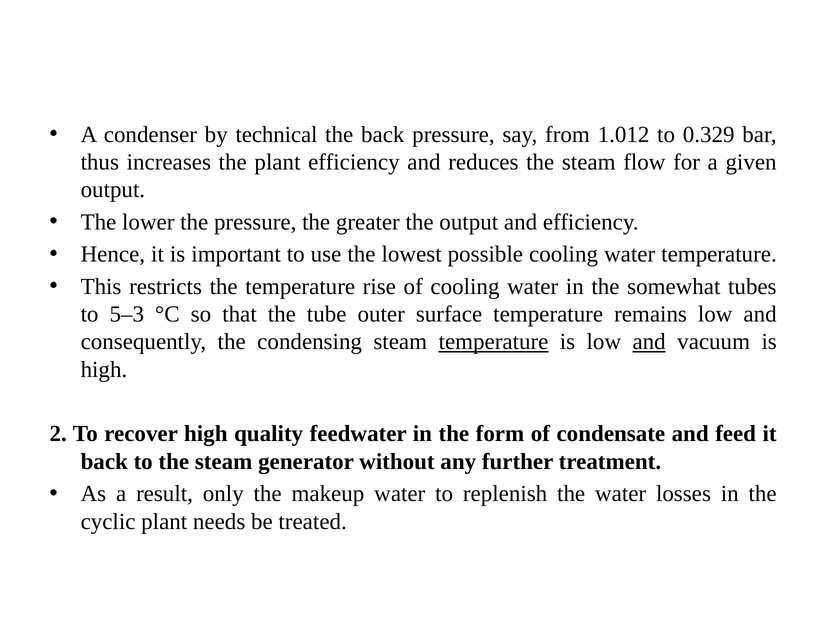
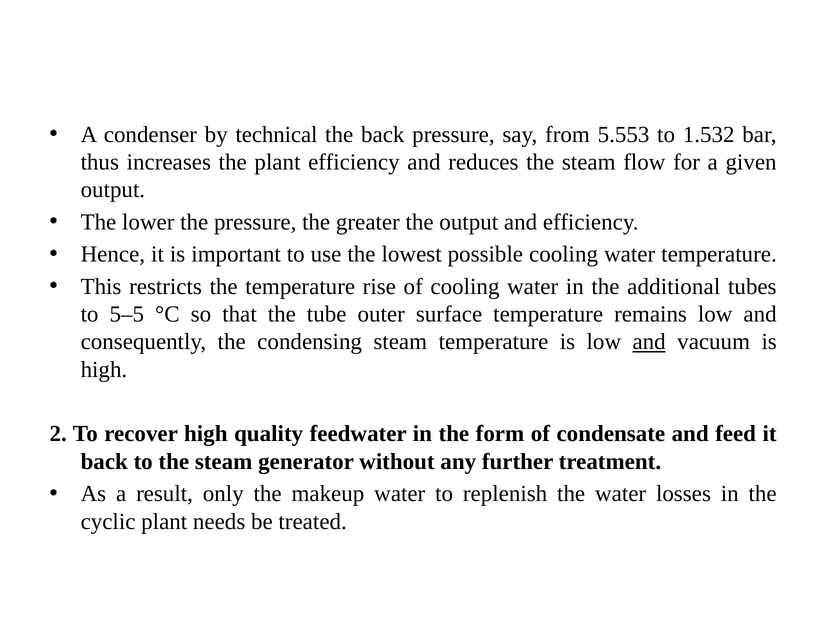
1.012: 1.012 -> 5.553
0.329: 0.329 -> 1.532
somewhat: somewhat -> additional
5–3: 5–3 -> 5–5
temperature at (493, 341) underline: present -> none
